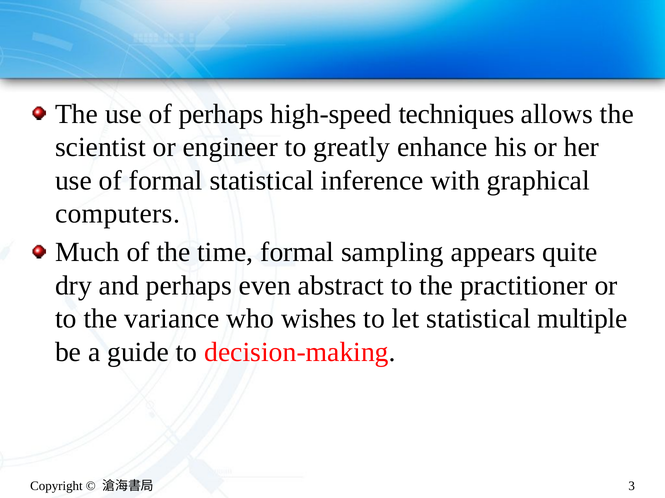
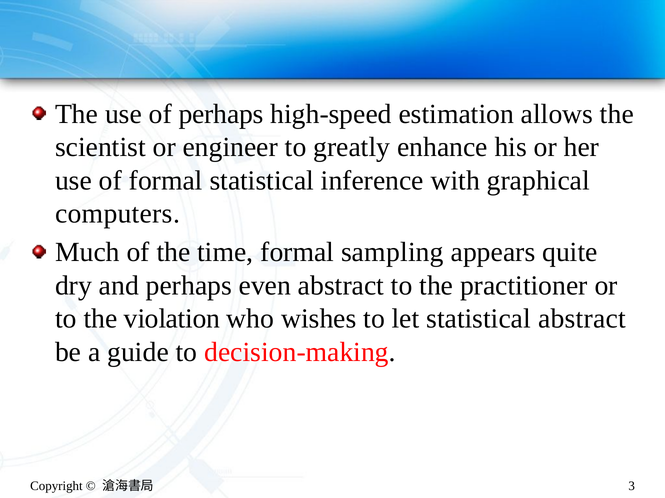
techniques: techniques -> estimation
variance: variance -> violation
statistical multiple: multiple -> abstract
